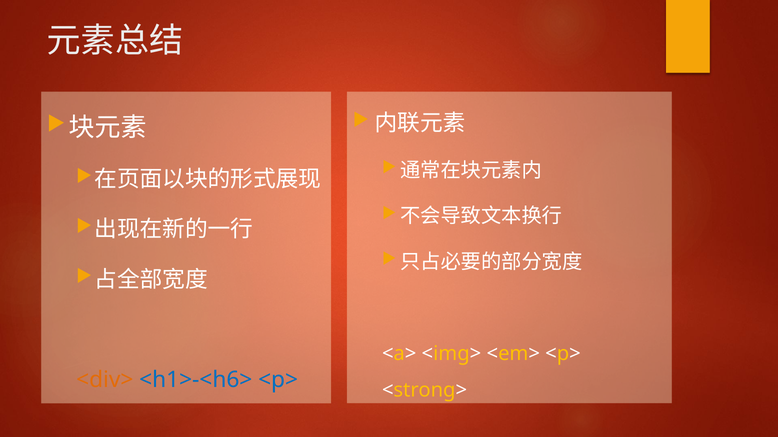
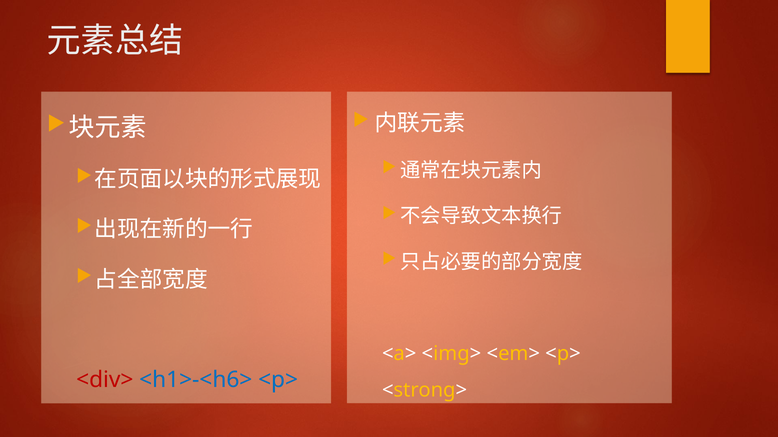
<div> colour: orange -> red
